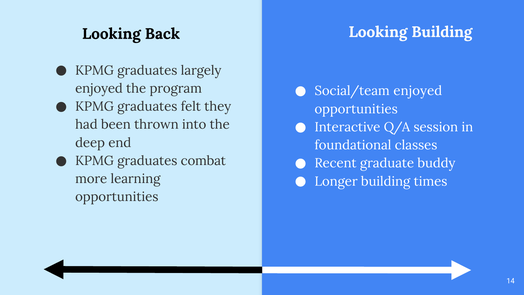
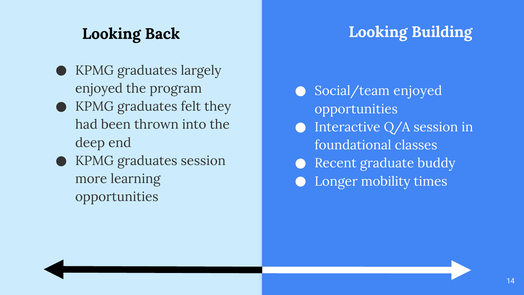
graduates combat: combat -> session
Longer building: building -> mobility
